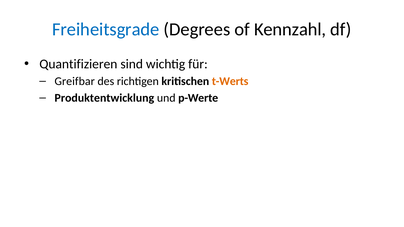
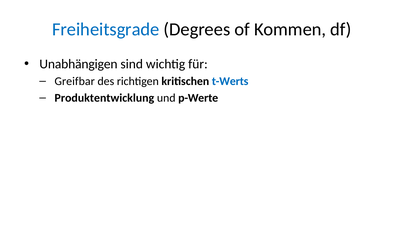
Kennzahl: Kennzahl -> Kommen
Quantifizieren: Quantifizieren -> Unabhängigen
t-Werts colour: orange -> blue
